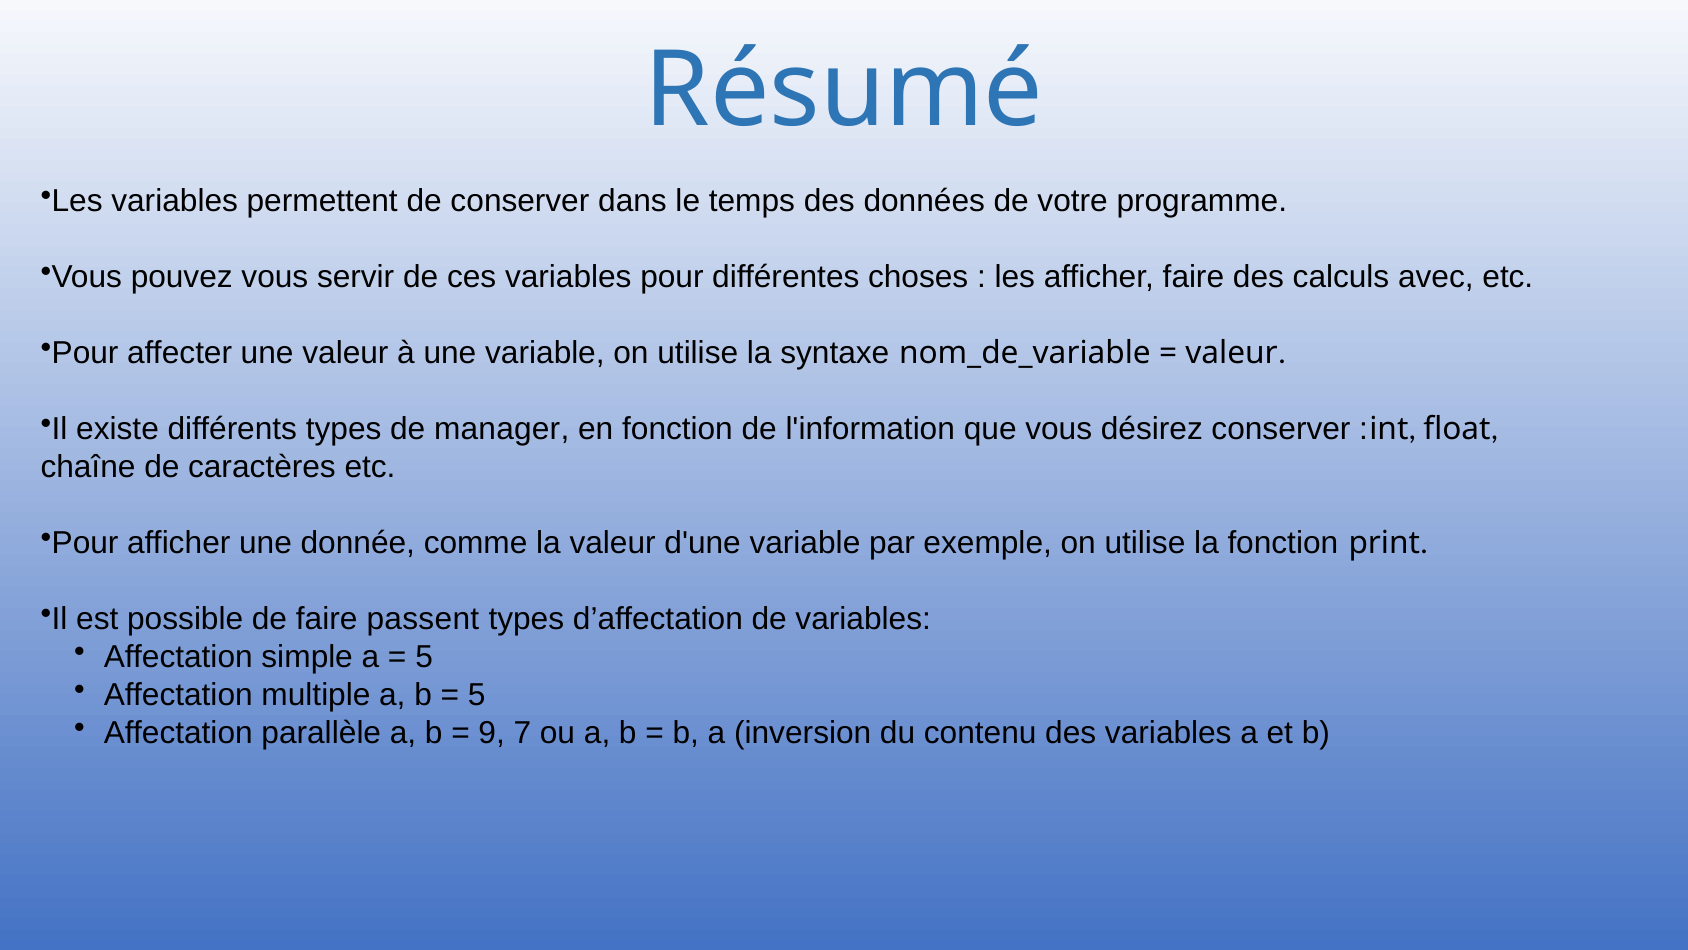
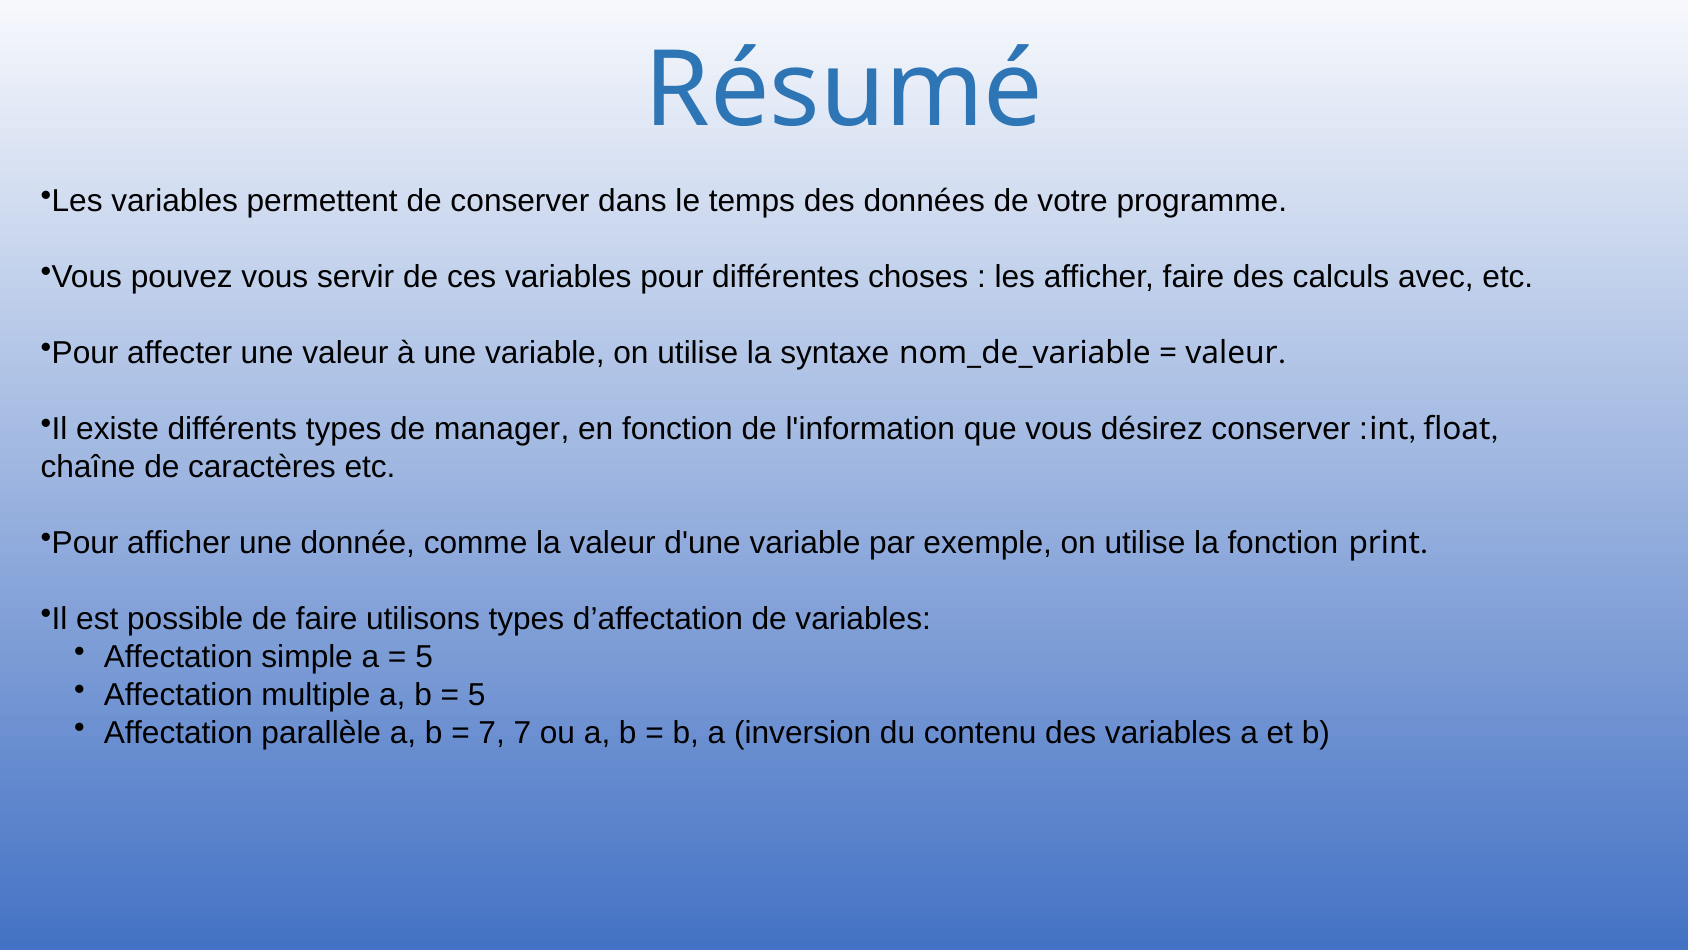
passent: passent -> utilisons
9 at (492, 733): 9 -> 7
